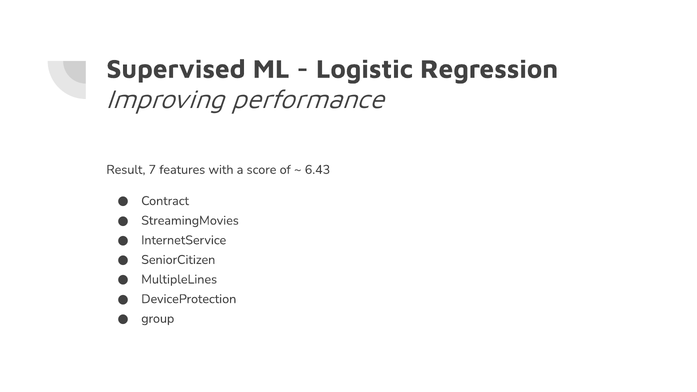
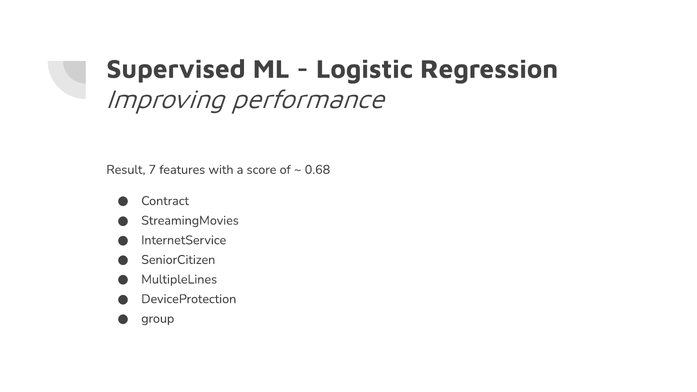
6.43: 6.43 -> 0.68
